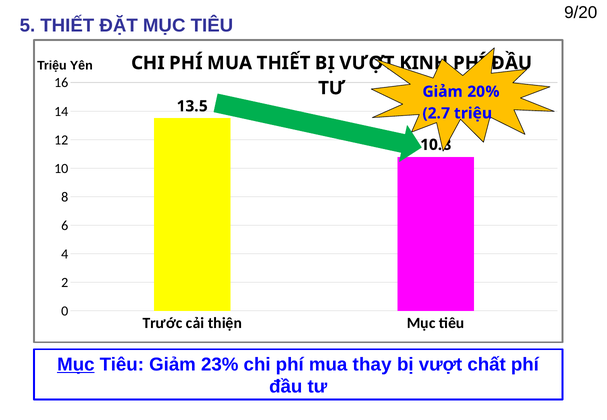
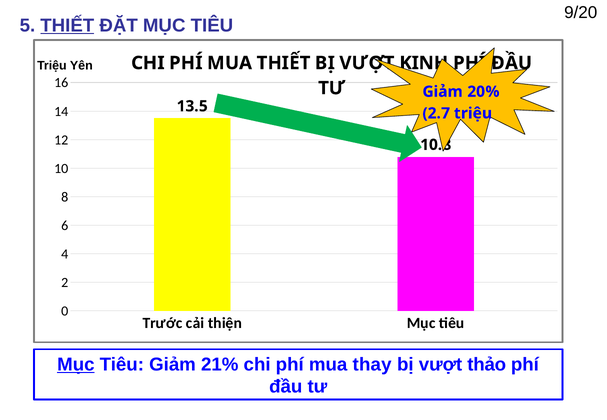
THIẾT at (67, 25) underline: none -> present
23%: 23% -> 21%
chất: chất -> thảo
